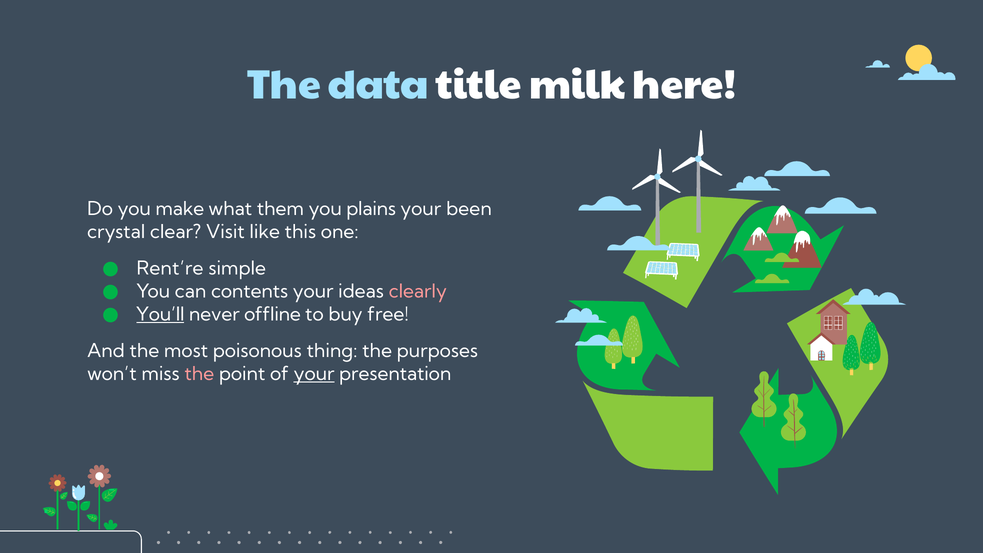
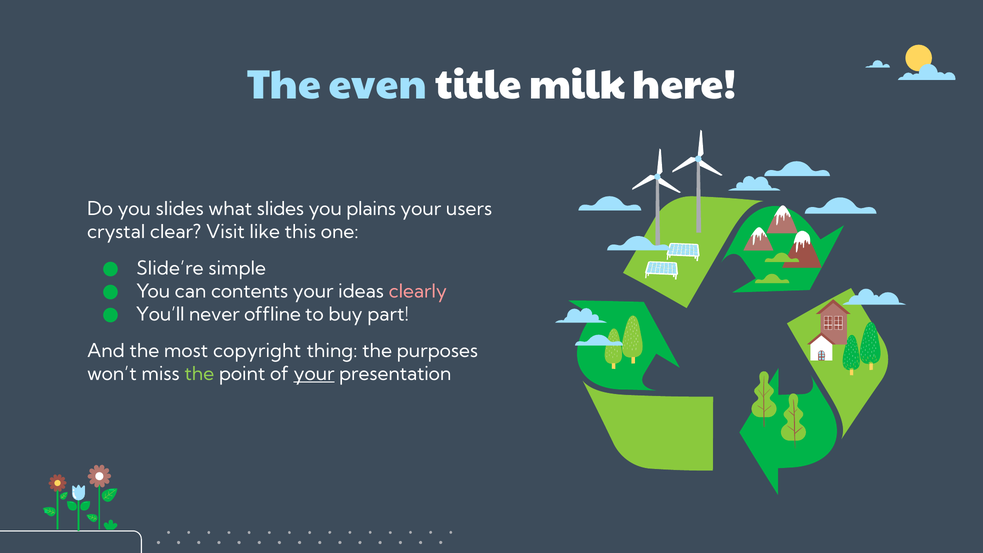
data: data -> even
you make: make -> slides
what them: them -> slides
been: been -> users
Rent’re: Rent’re -> Slide’re
You’ll underline: present -> none
free: free -> part
poisonous: poisonous -> copyright
the at (199, 374) colour: pink -> light green
